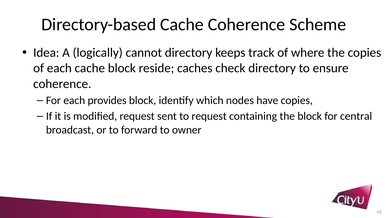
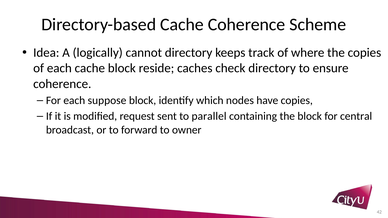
provides: provides -> suppose
to request: request -> parallel
